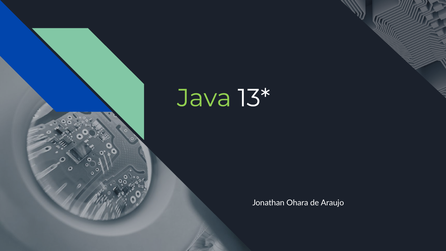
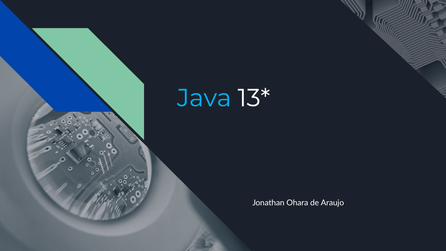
Java colour: light green -> light blue
